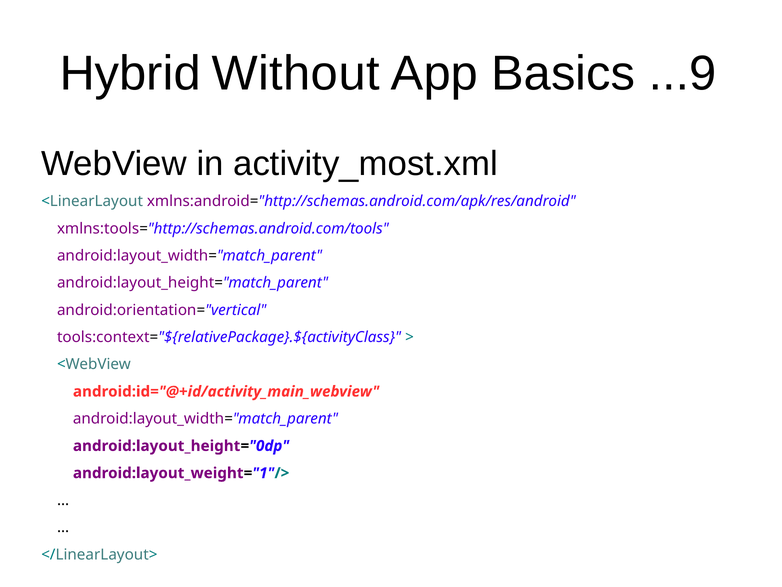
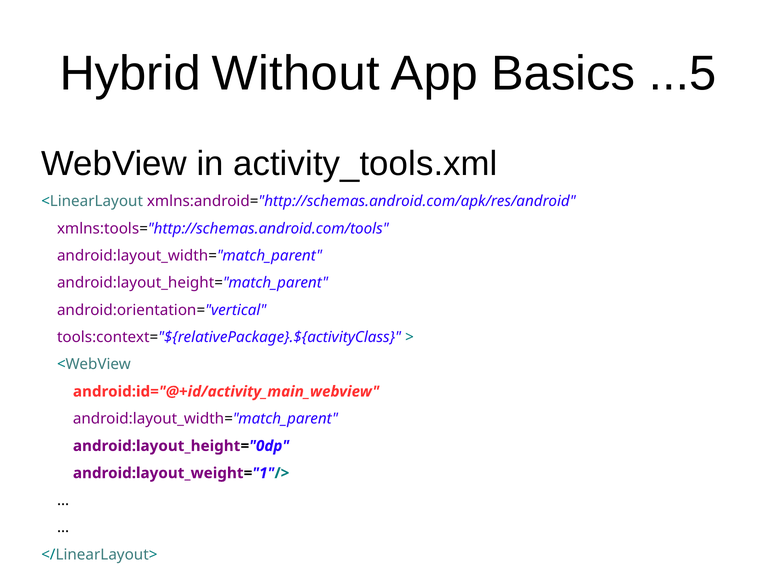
...9: ...9 -> ...5
activity_most.xml: activity_most.xml -> activity_tools.xml
